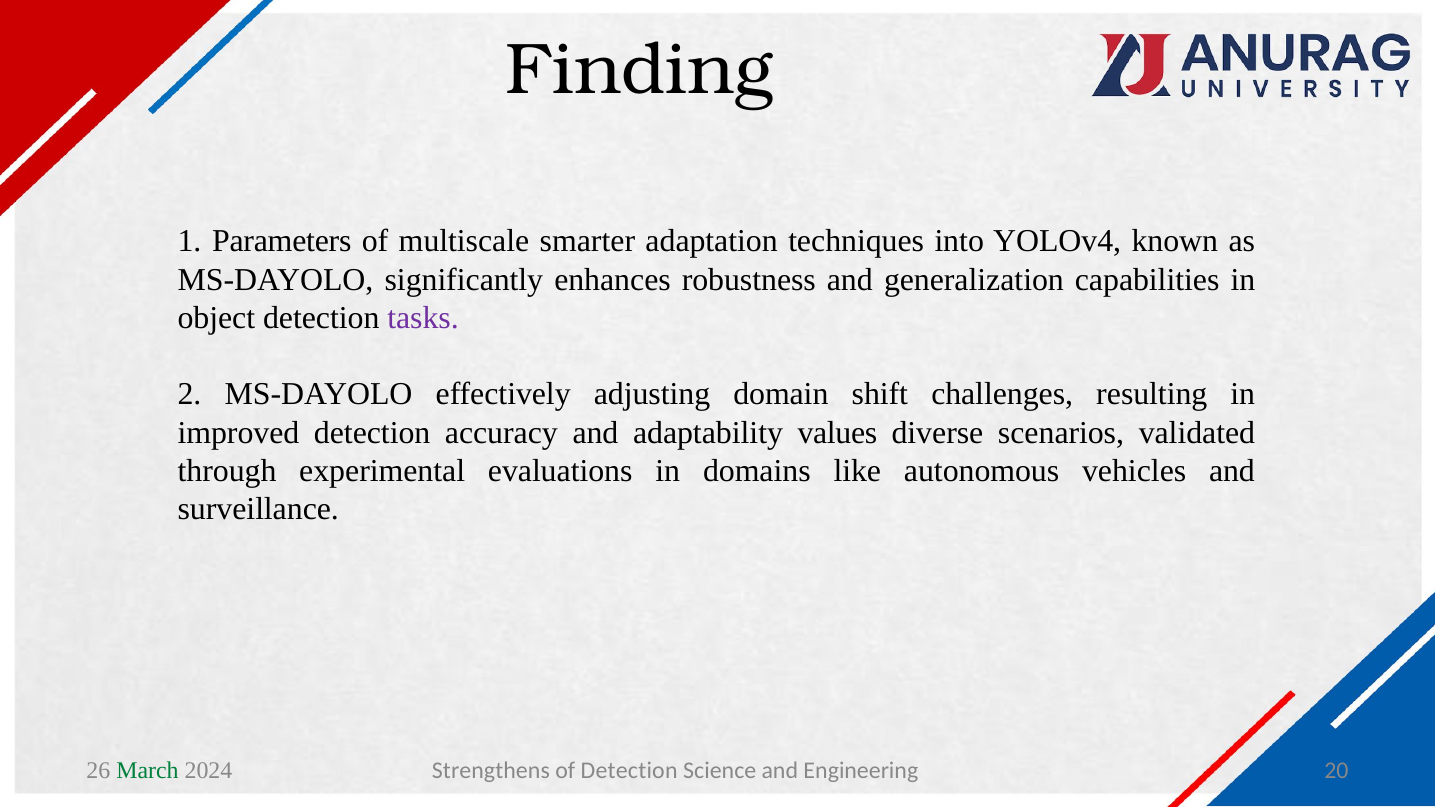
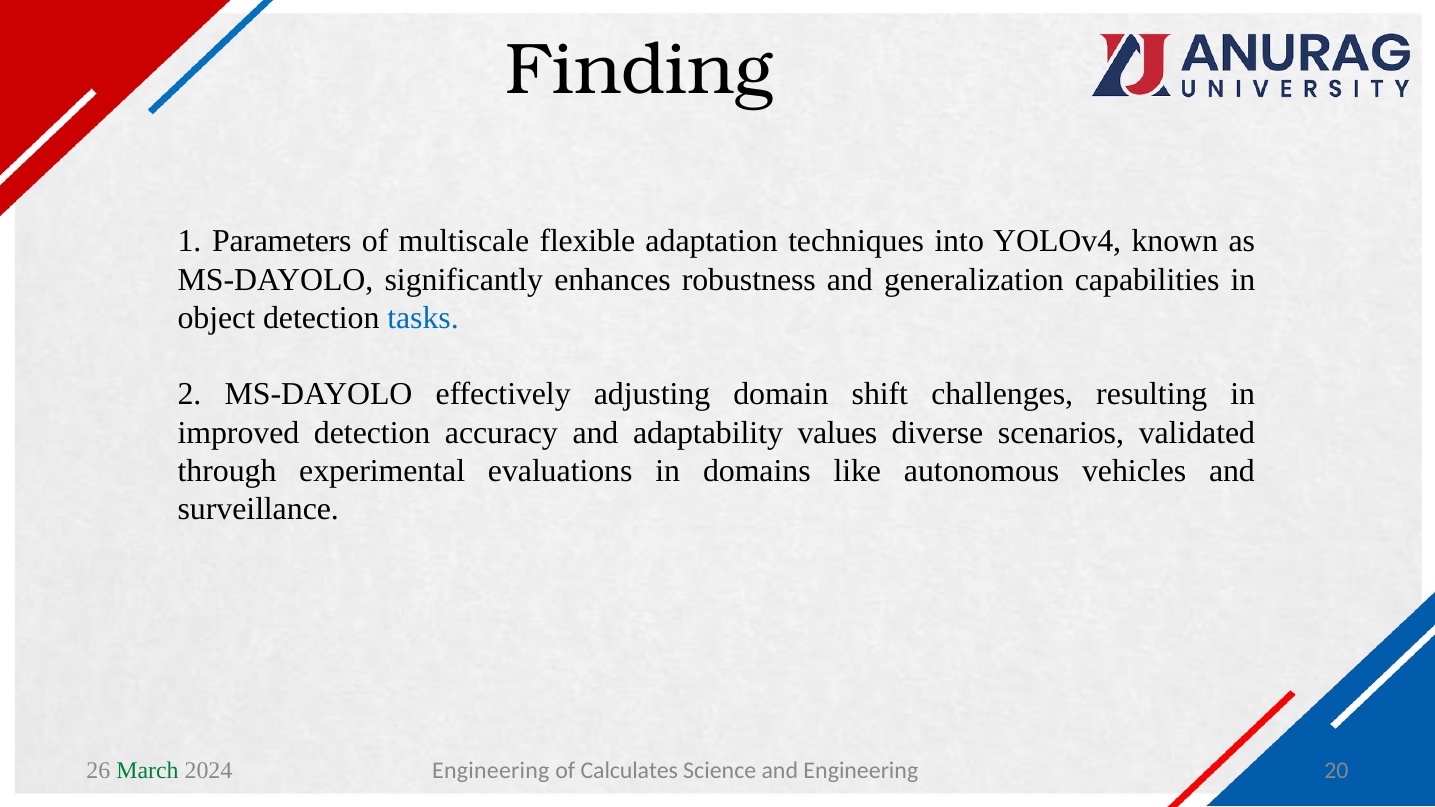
smarter: smarter -> flexible
tasks colour: purple -> blue
2024 Strengthens: Strengthens -> Engineering
of Detection: Detection -> Calculates
